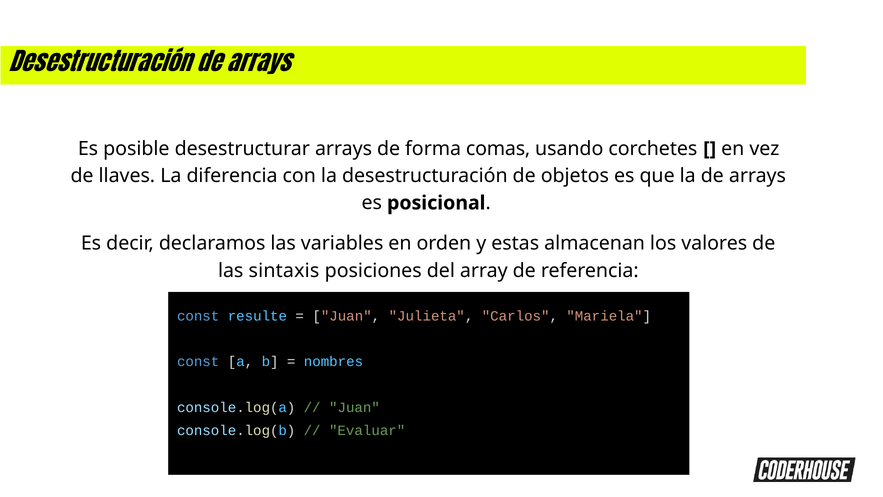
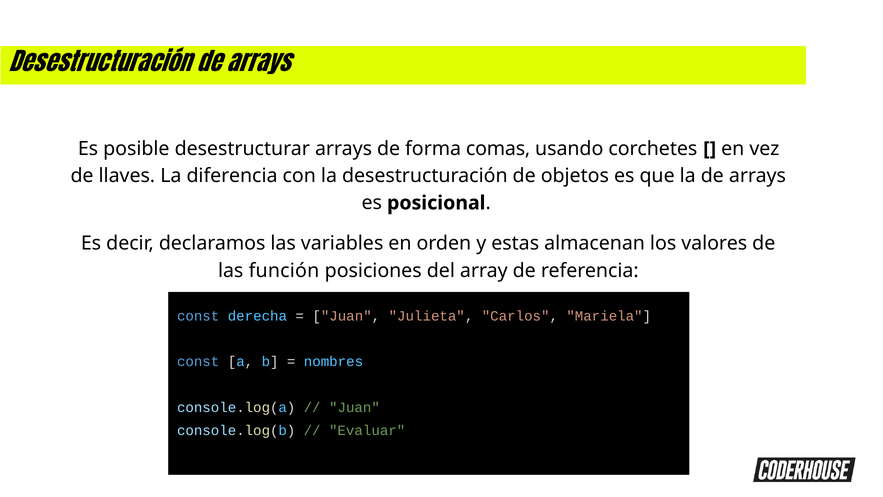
sintaxis: sintaxis -> función
resulte: resulte -> derecha
